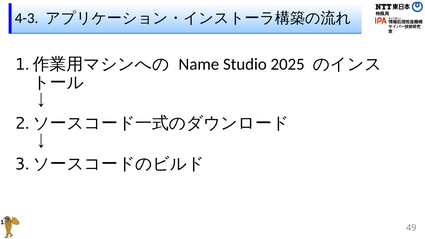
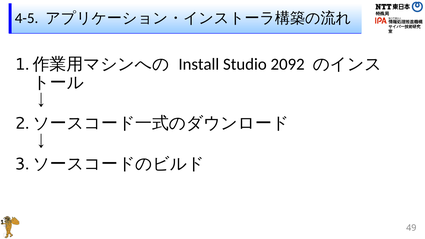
4-3: 4-3 -> 4-5
Name: Name -> Install
2025: 2025 -> 2092
